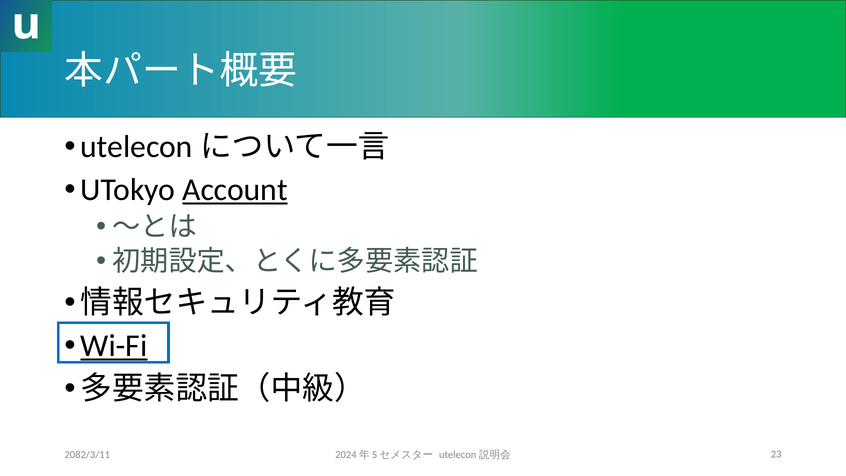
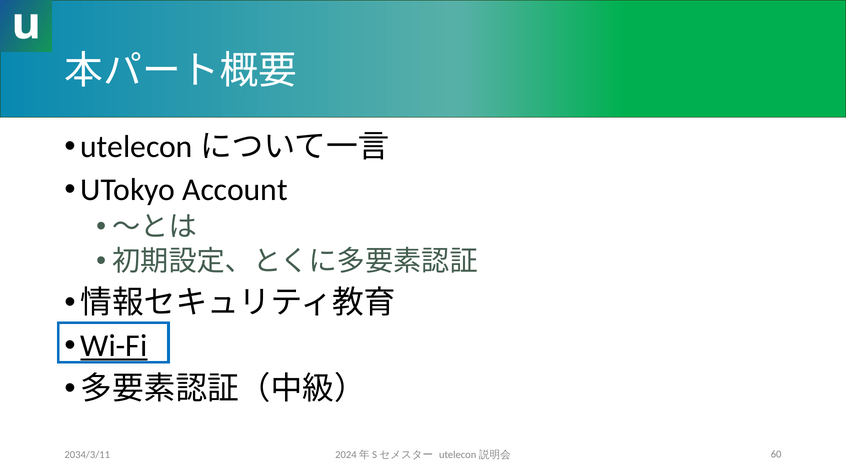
Account underline: present -> none
2082/3/11: 2082/3/11 -> 2034/3/11
23: 23 -> 60
